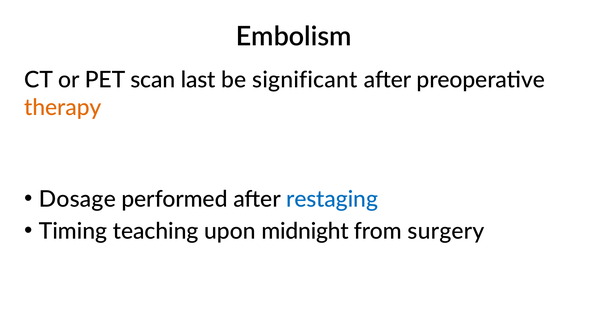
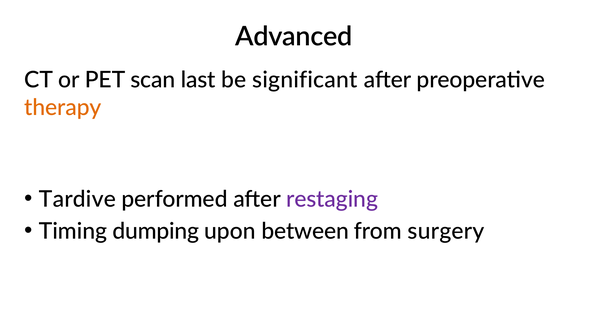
Embolism: Embolism -> Advanced
Dosage: Dosage -> Tardive
restaging colour: blue -> purple
teaching: teaching -> dumping
midnight: midnight -> between
